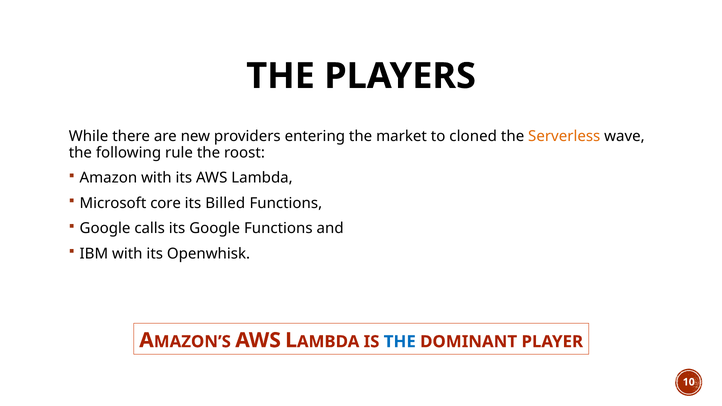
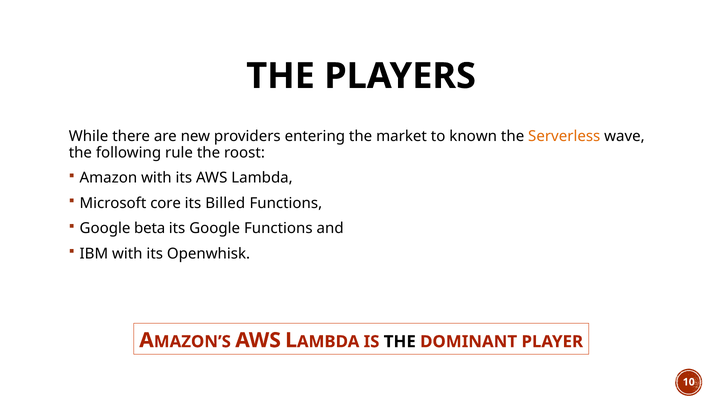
cloned: cloned -> known
calls: calls -> beta
THE at (400, 342) colour: blue -> black
